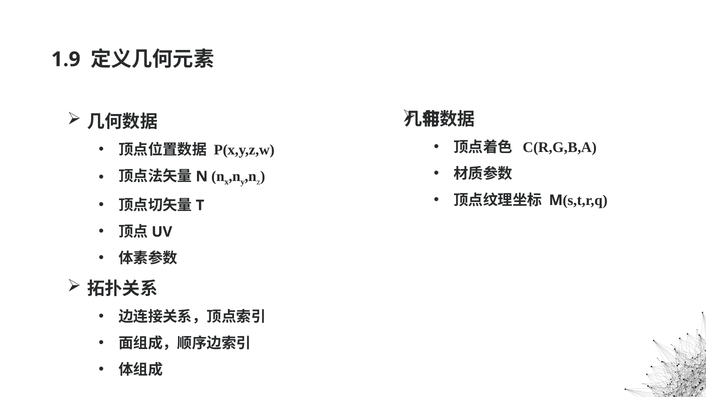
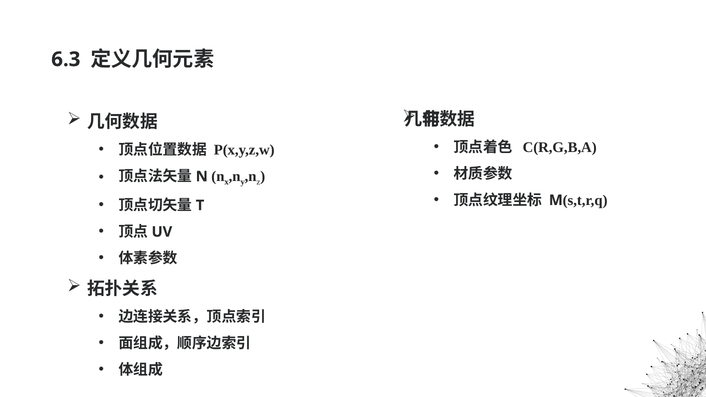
1.9: 1.9 -> 6.3
